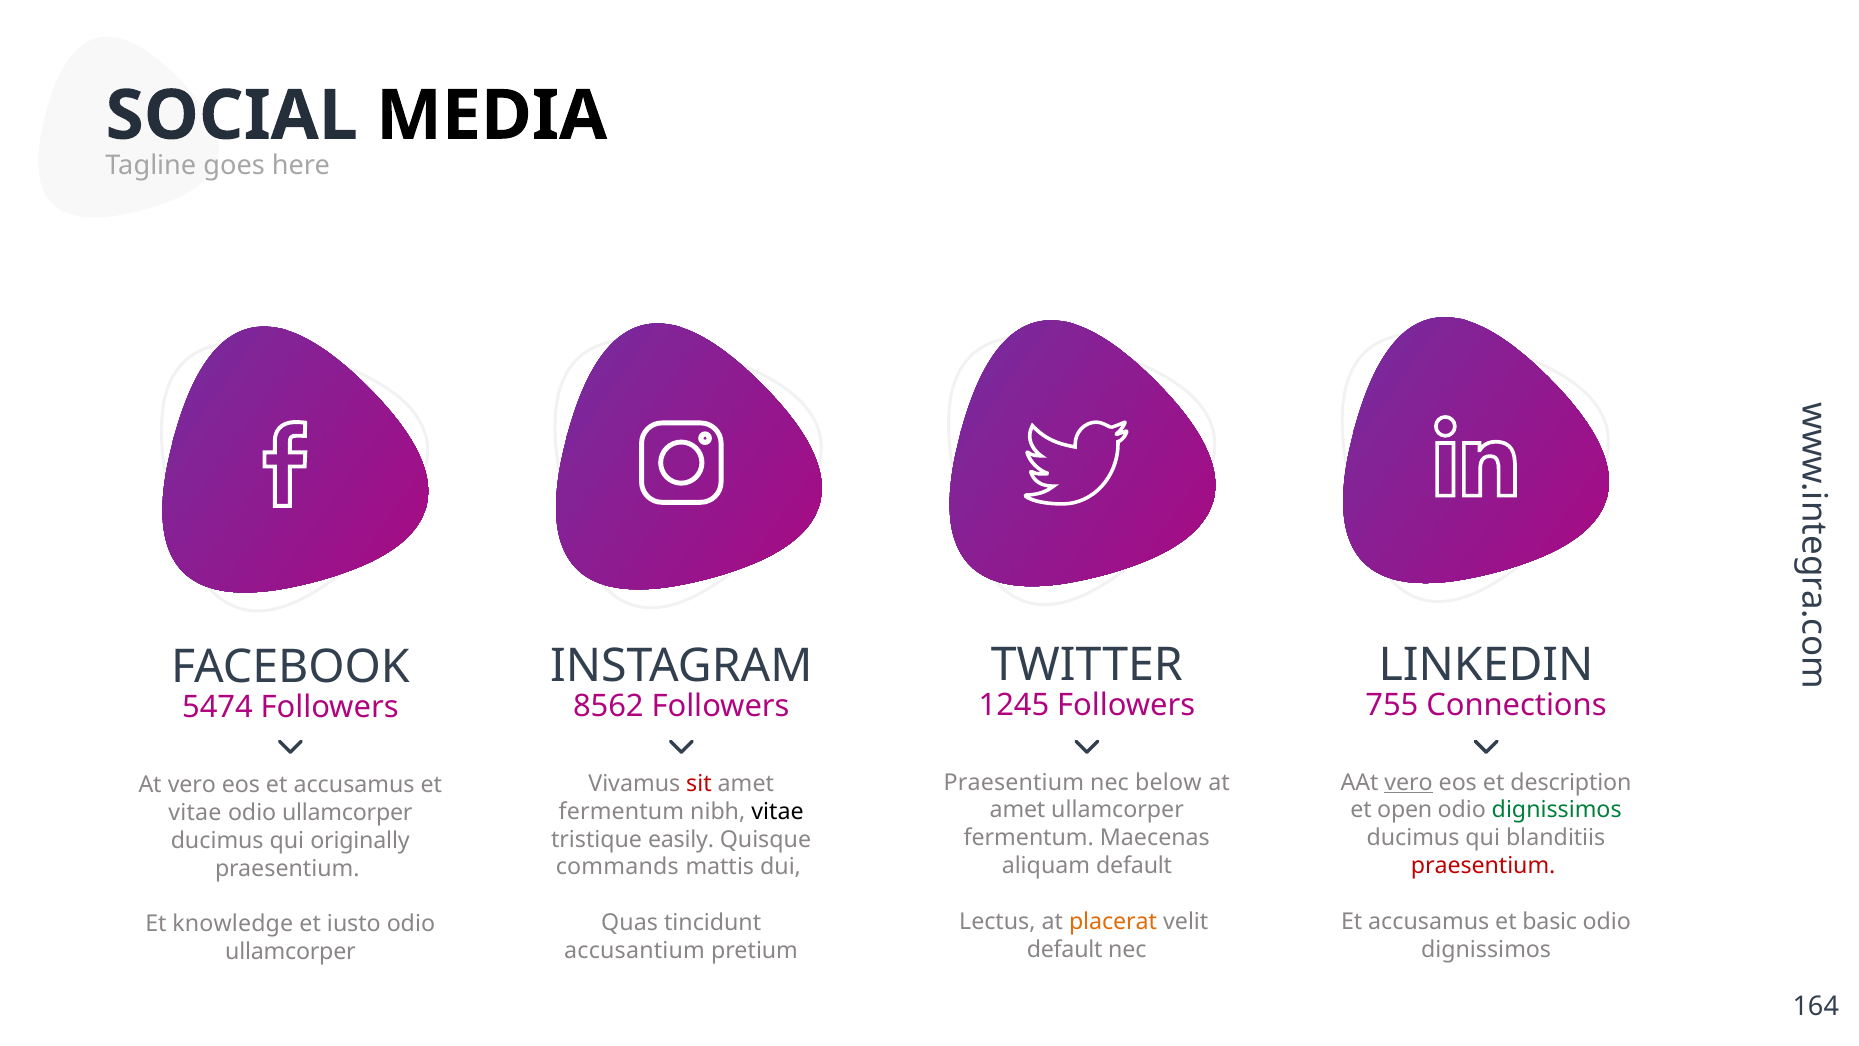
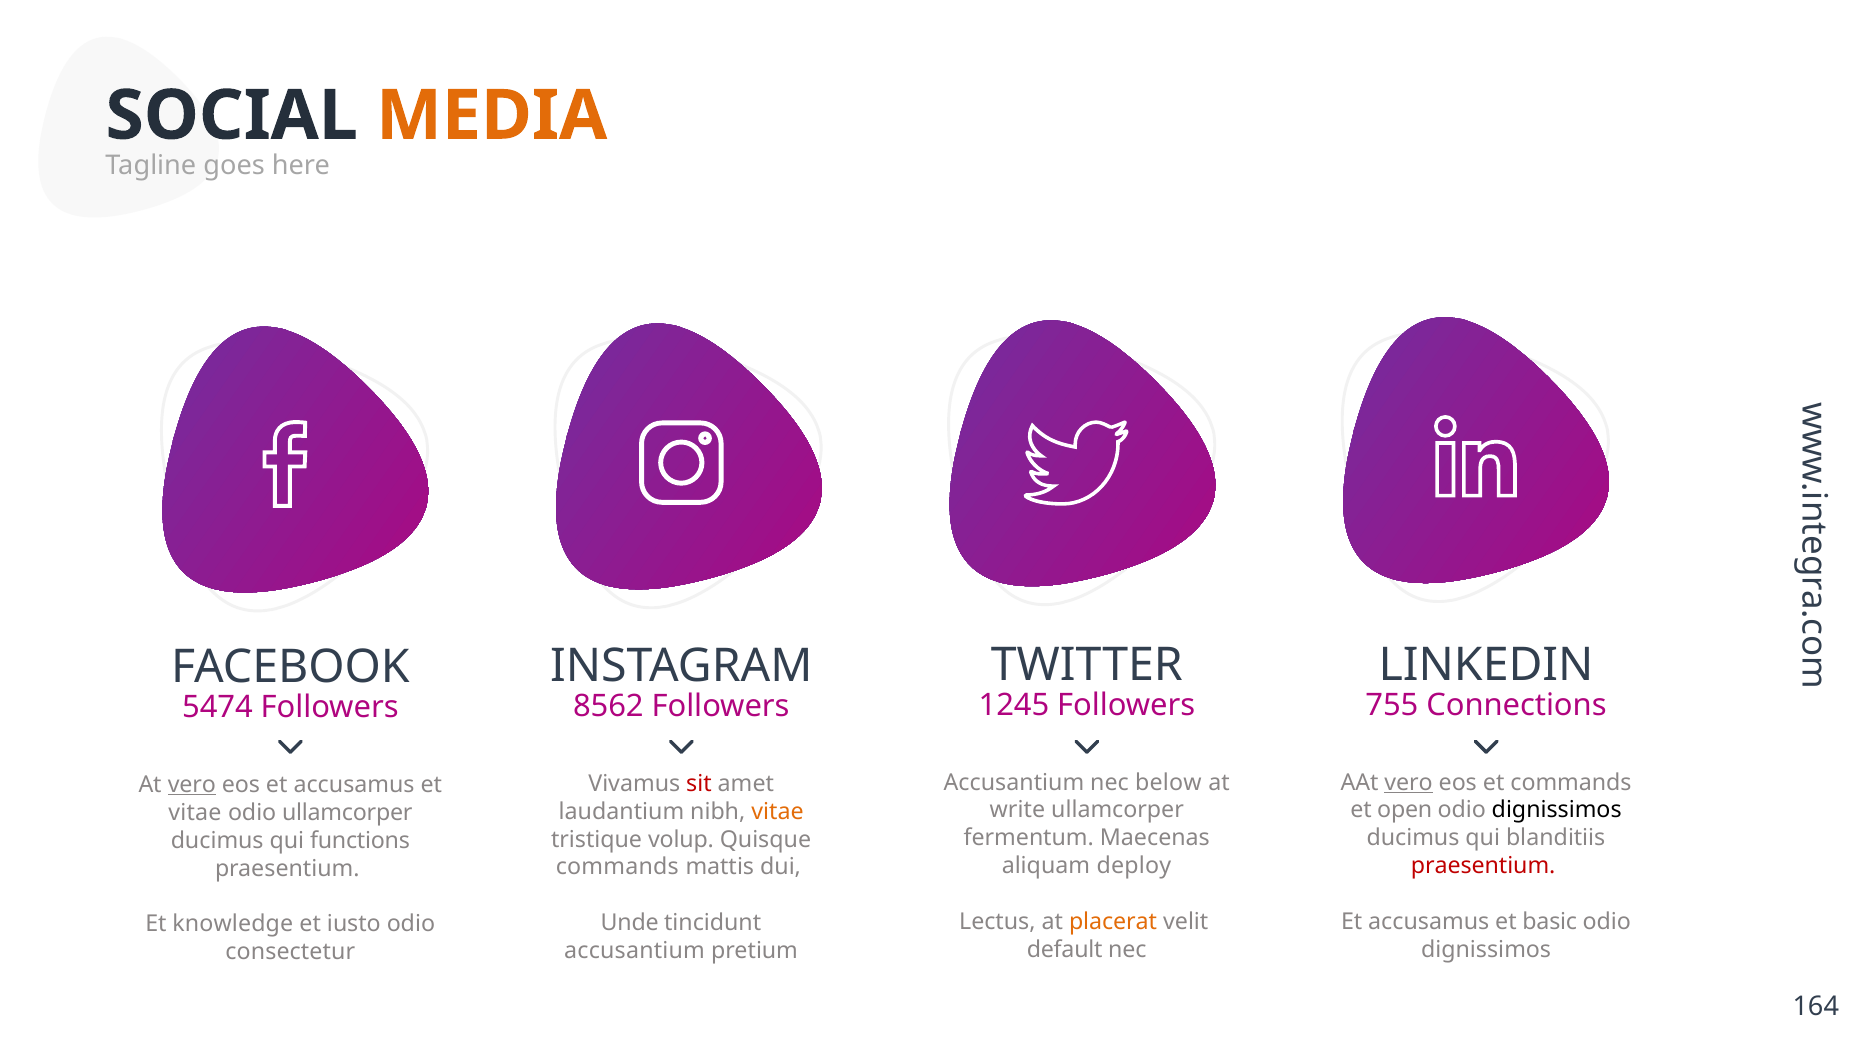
MEDIA colour: black -> orange
Praesentium at (1014, 782): Praesentium -> Accusantium
et description: description -> commands
vero at (192, 785) underline: none -> present
amet at (1018, 810): amet -> write
dignissimos at (1557, 810) colour: green -> black
fermentum at (621, 811): fermentum -> laudantium
vitae at (778, 811) colour: black -> orange
easily: easily -> volup
originally: originally -> functions
aliquam default: default -> deploy
Quas: Quas -> Unde
ullamcorper at (290, 952): ullamcorper -> consectetur
